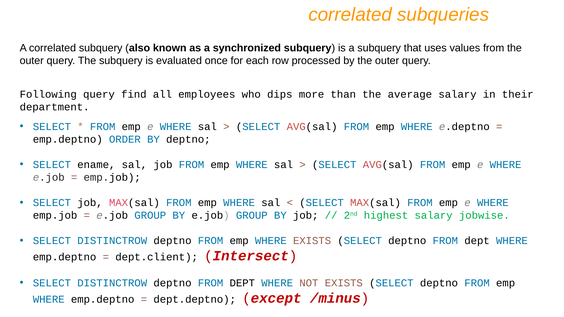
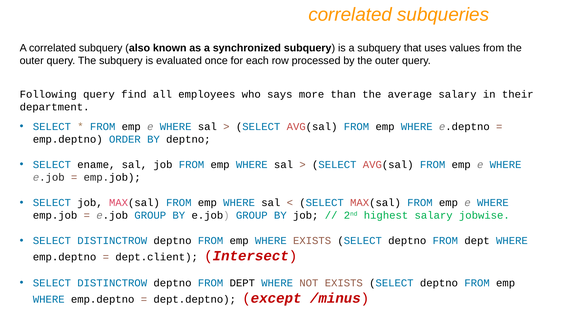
dips: dips -> says
